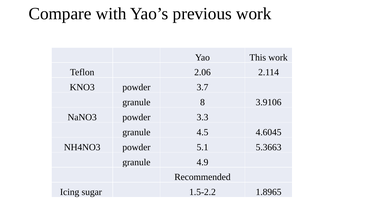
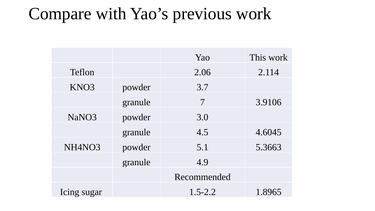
8: 8 -> 7
3.3: 3.3 -> 3.0
